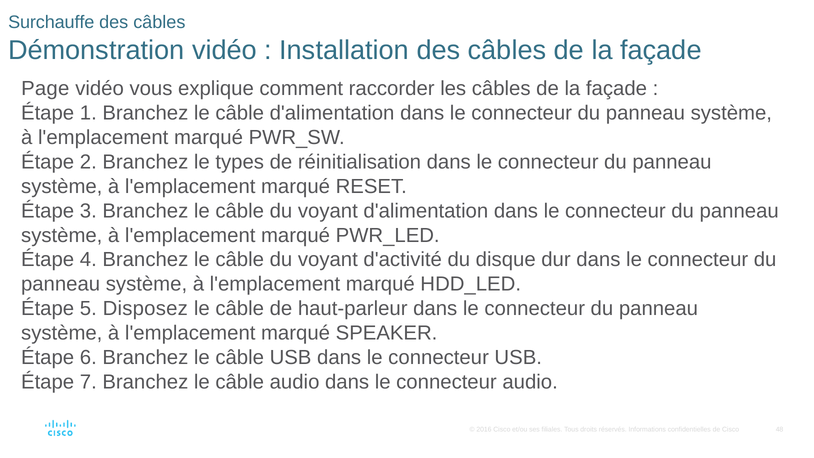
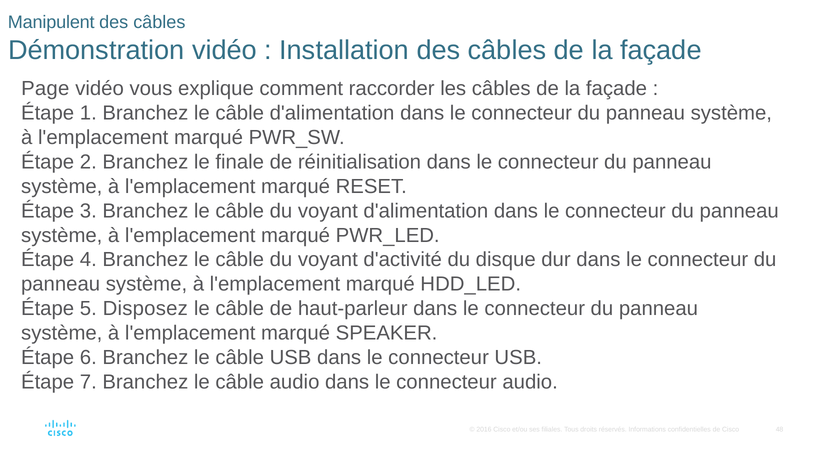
Surchauffe: Surchauffe -> Manipulent
types: types -> finale
